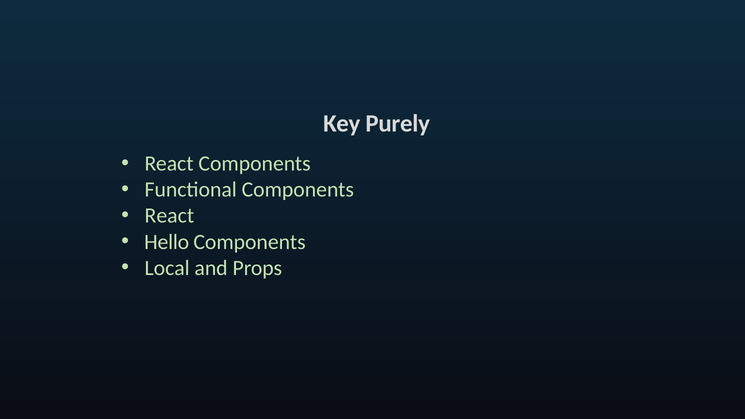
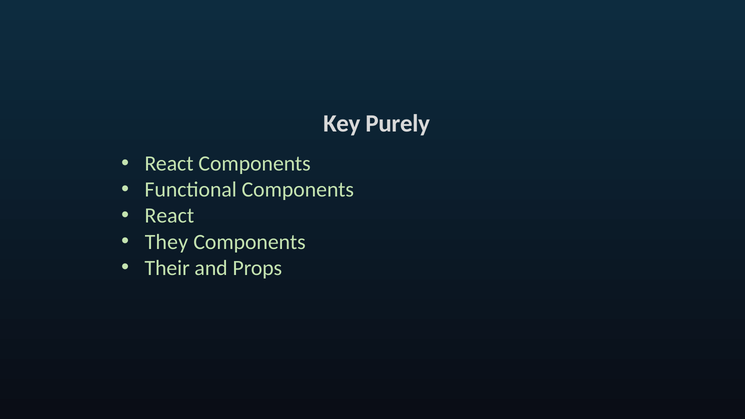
Hello: Hello -> They
Local: Local -> Their
